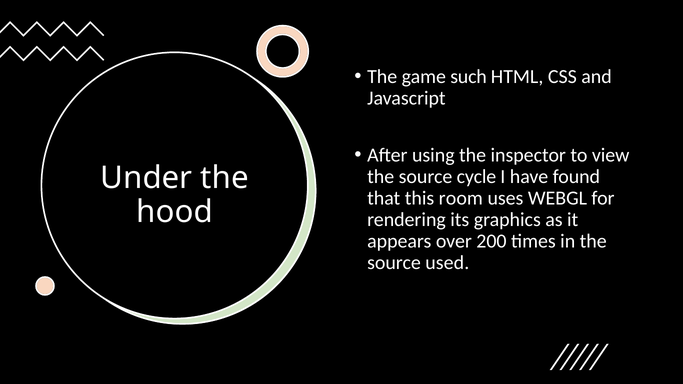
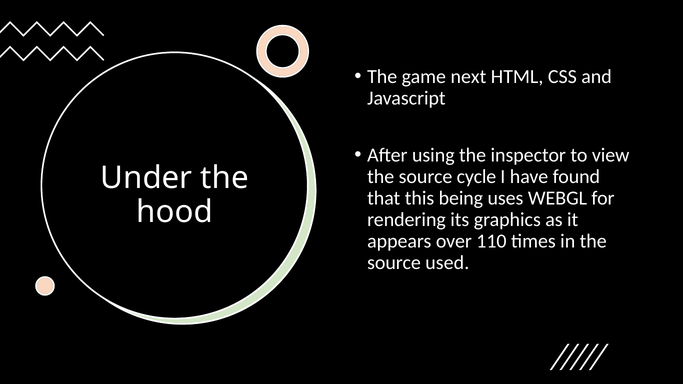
such: such -> next
room: room -> being
200: 200 -> 110
